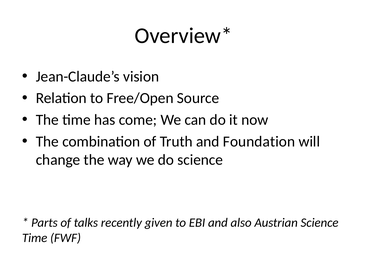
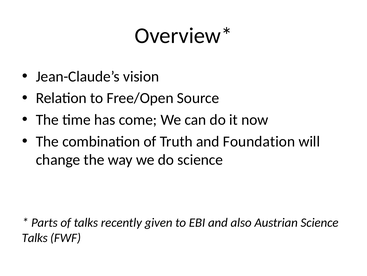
Time at (35, 237): Time -> Talks
